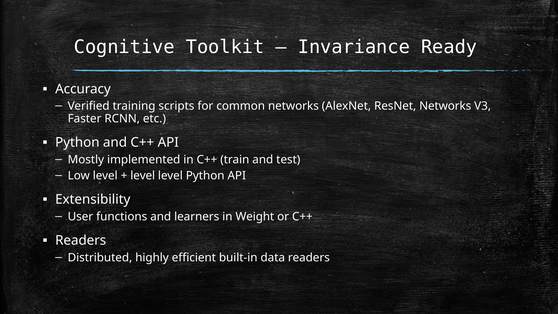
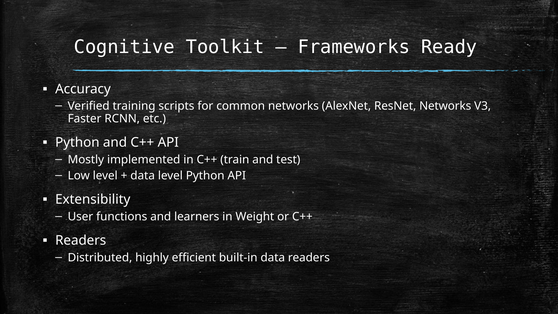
Invariance: Invariance -> Frameworks
level at (143, 176): level -> data
